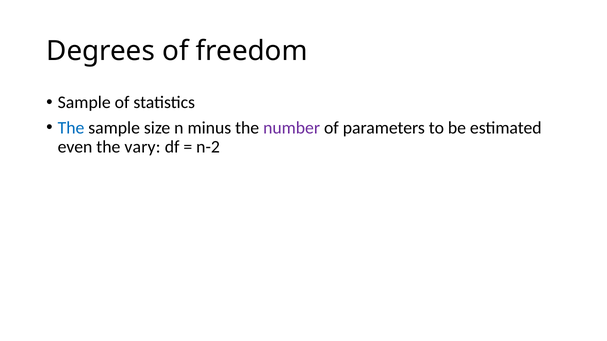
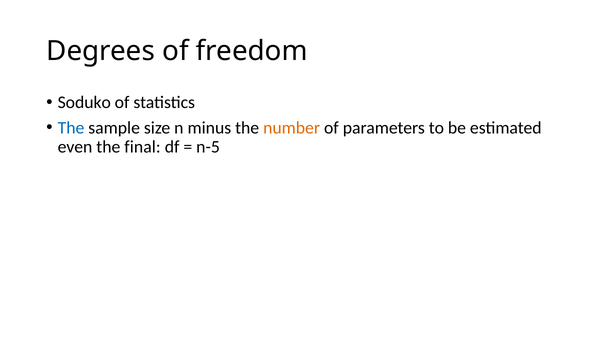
Sample at (84, 103): Sample -> Soduko
number colour: purple -> orange
vary: vary -> final
n-2: n-2 -> n-5
